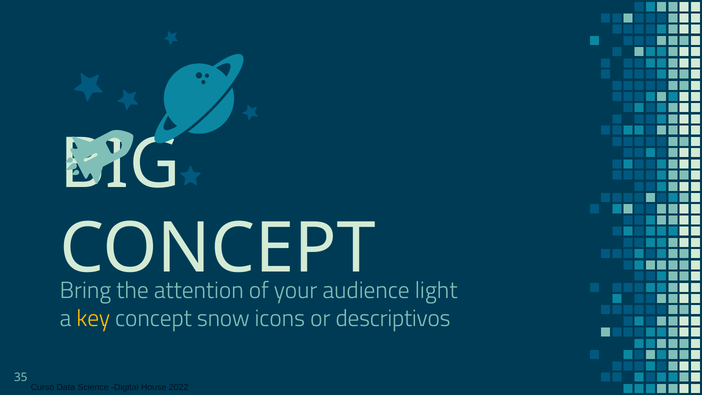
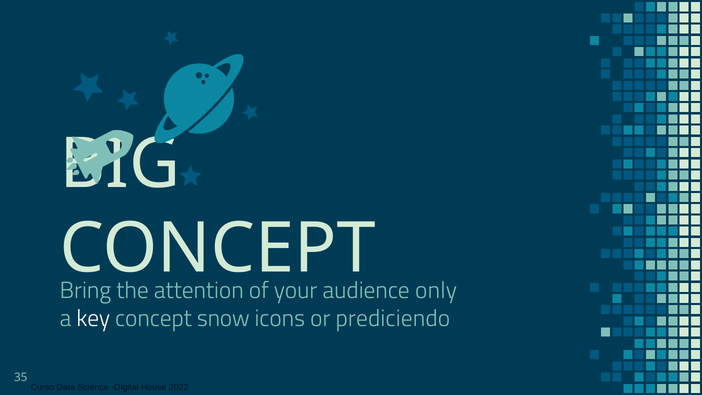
light: light -> only
key colour: yellow -> white
descriptivos: descriptivos -> prediciendo
